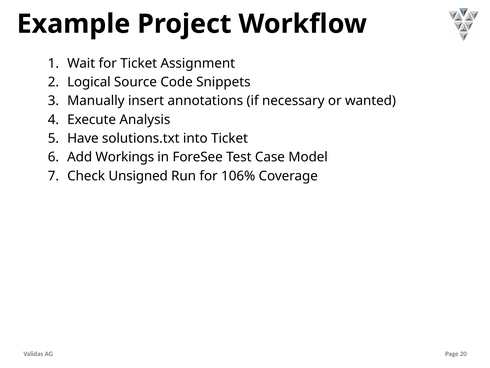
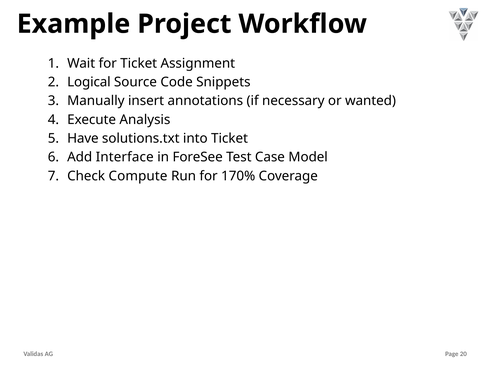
Workings: Workings -> Interface
Unsigned: Unsigned -> Compute
106%: 106% -> 170%
